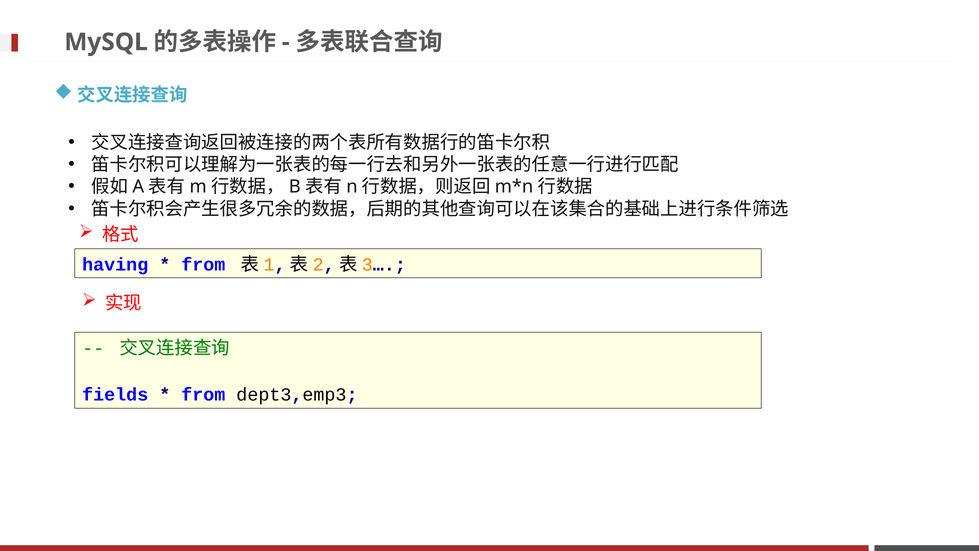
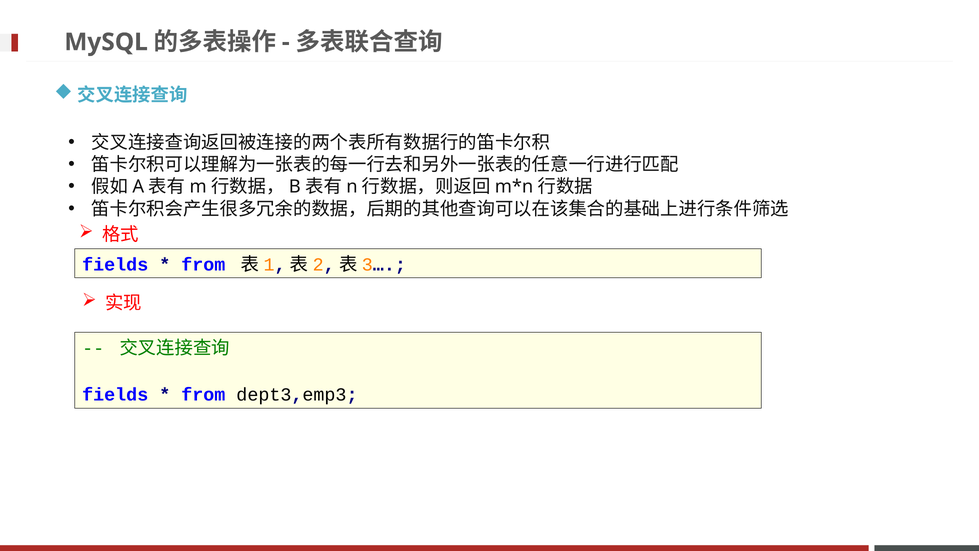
having at (115, 264): having -> fields
